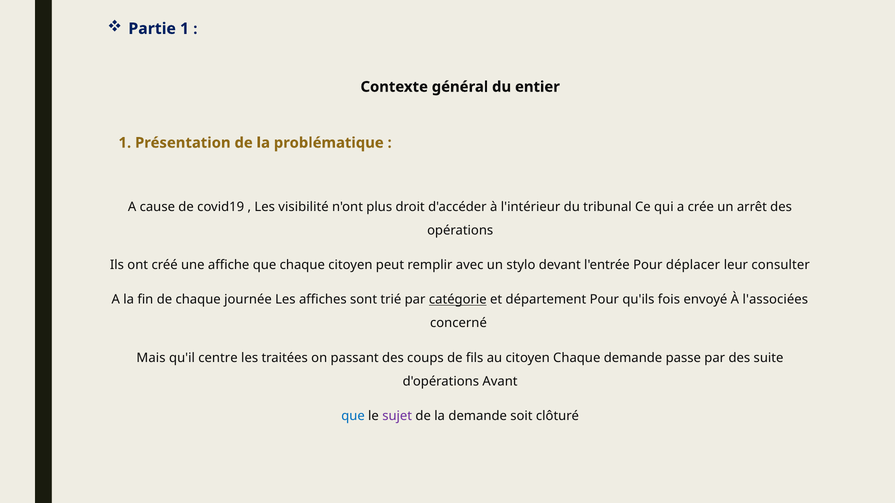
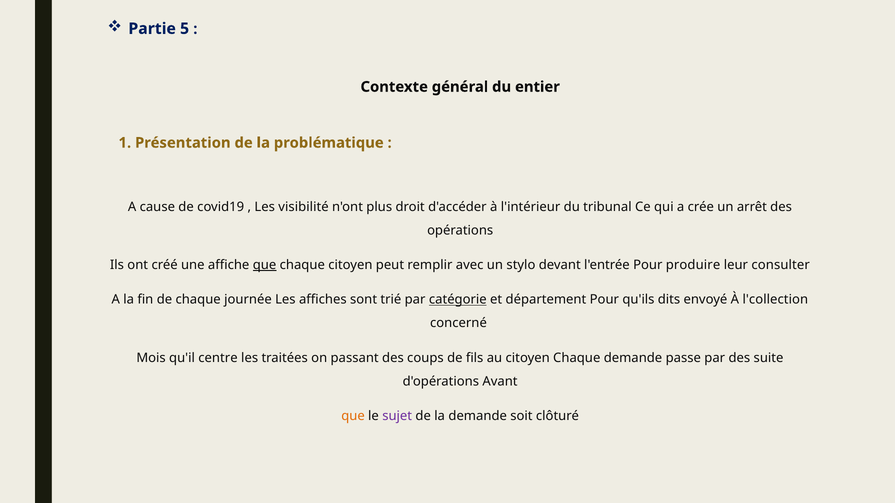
Partie 1: 1 -> 5
que at (265, 265) underline: none -> present
déplacer: déplacer -> produire
fois: fois -> dits
l'associées: l'associées -> l'collection
Mais: Mais -> Mois
que at (353, 416) colour: blue -> orange
